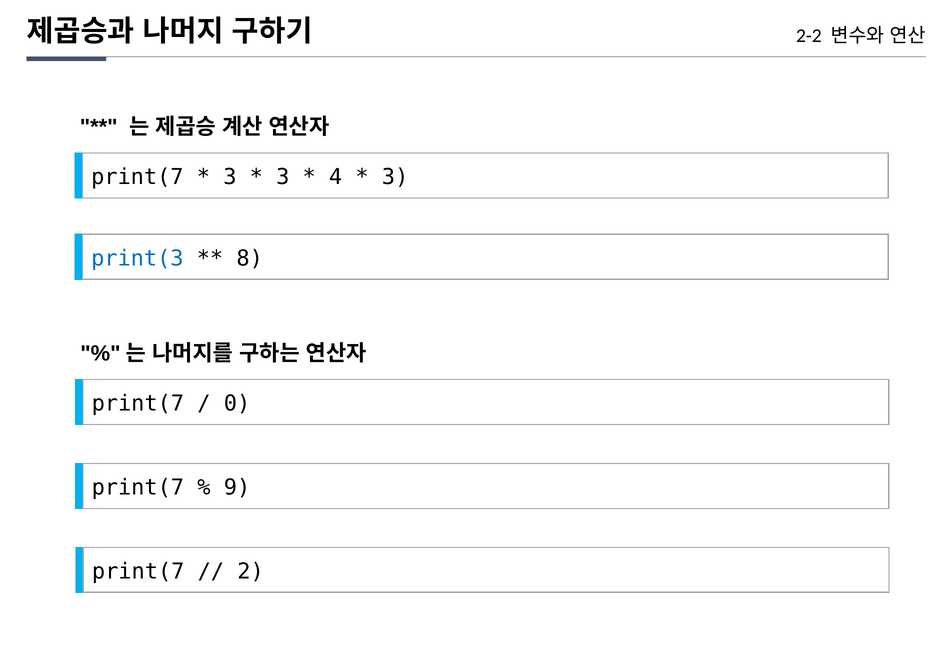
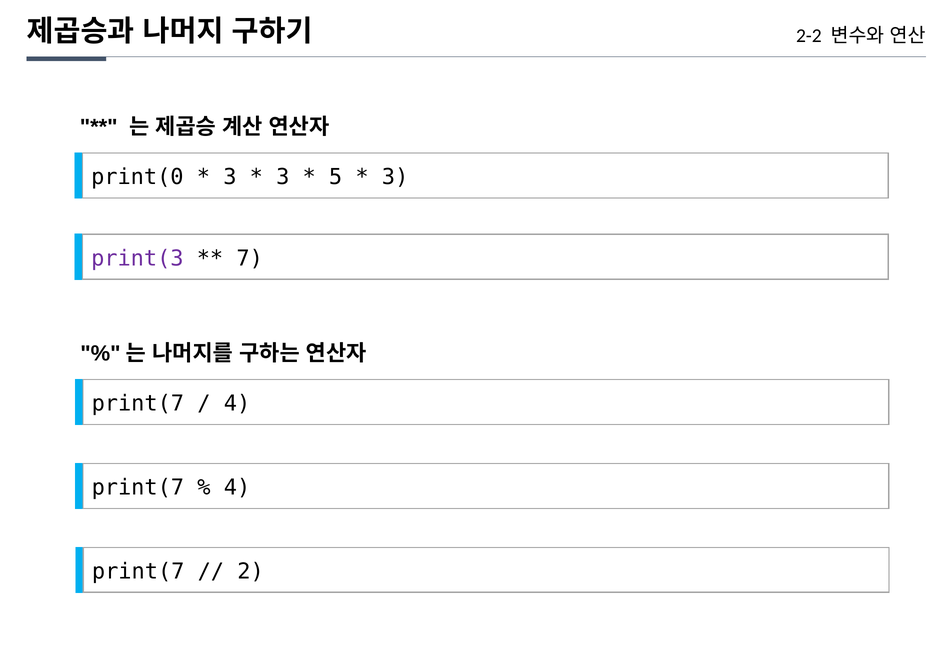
print(7 at (137, 177): print(7 -> print(0
4: 4 -> 5
print(3 colour: blue -> purple
8: 8 -> 7
0 at (237, 404): 0 -> 4
9 at (237, 488): 9 -> 4
